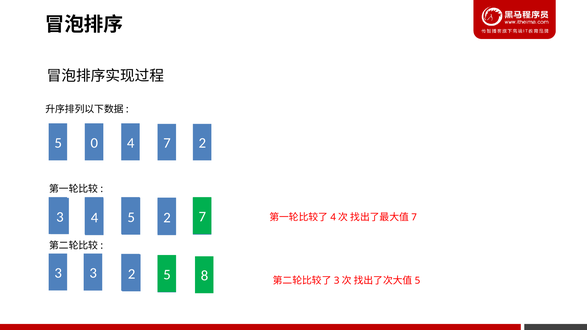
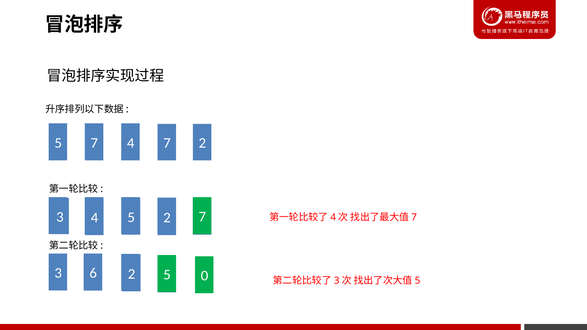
5 0: 0 -> 7
3 3: 3 -> 6
8: 8 -> 0
